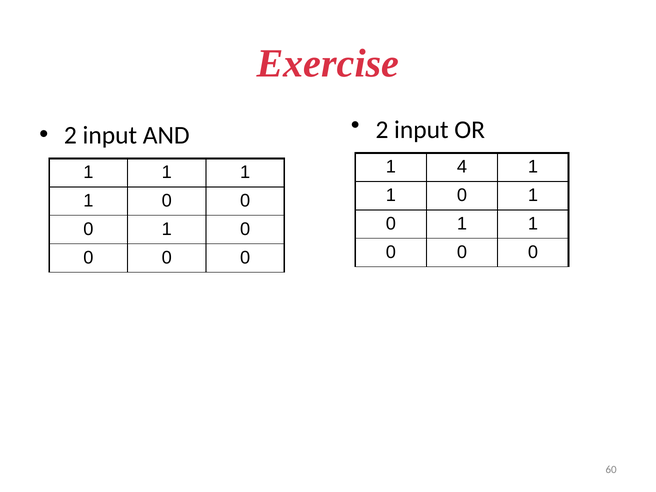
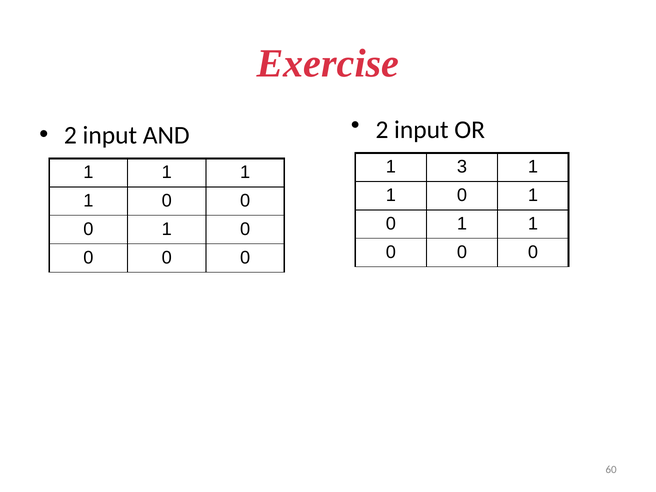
4: 4 -> 3
